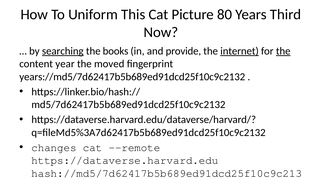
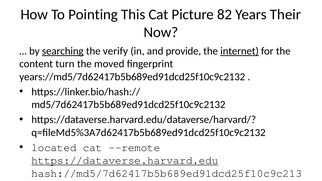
Uniform: Uniform -> Pointing
80: 80 -> 82
Third: Third -> Their
books: books -> verify
the at (283, 51) underline: present -> none
year: year -> turn
changes: changes -> located
https://dataverse.harvard.edu underline: none -> present
